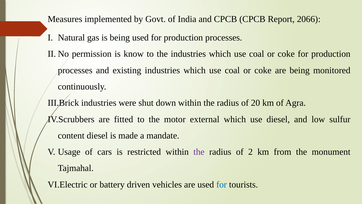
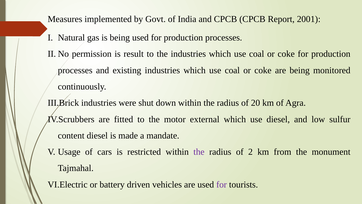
2066: 2066 -> 2001
know: know -> result
for at (222, 184) colour: blue -> purple
